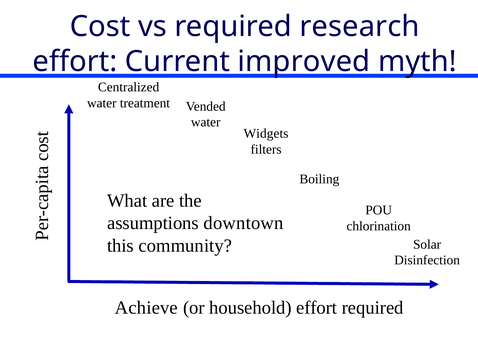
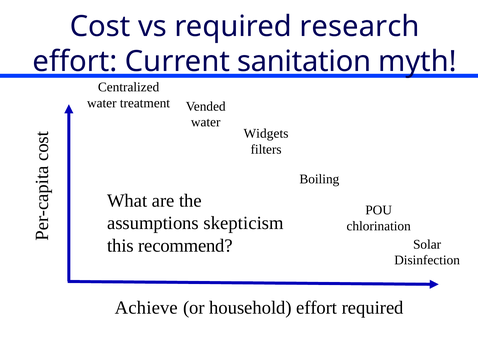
improved: improved -> sanitation
downtown: downtown -> skepticism
community: community -> recommend
